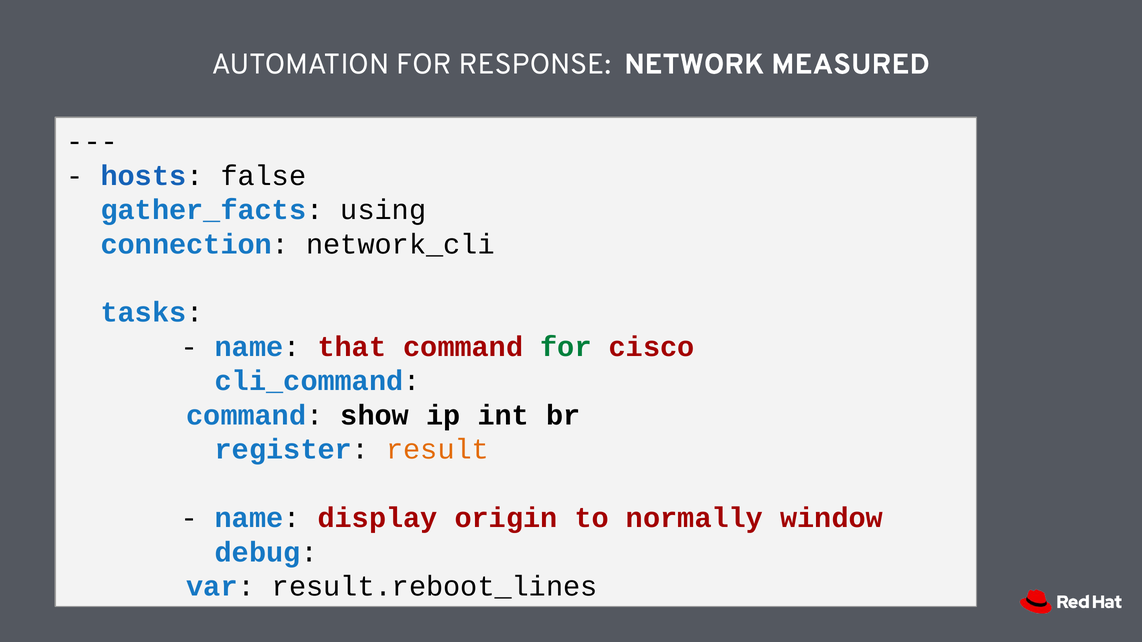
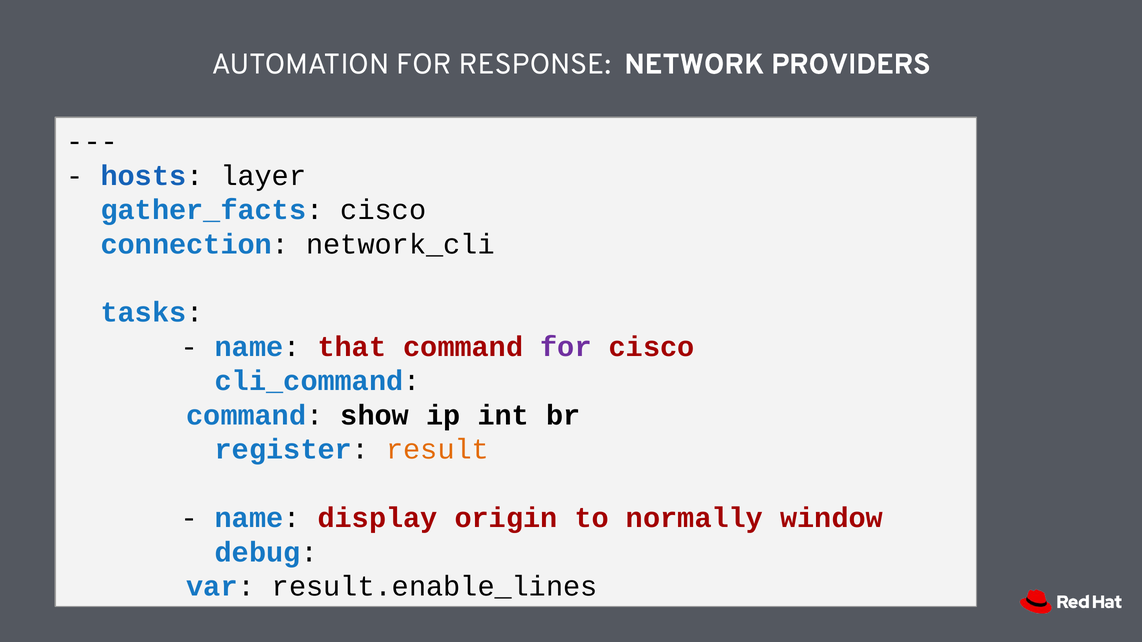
MEASURED: MEASURED -> PROVIDERS
false: false -> layer
gather_facts using: using -> cisco
for at (566, 347) colour: green -> purple
result.reboot_lines: result.reboot_lines -> result.enable_lines
